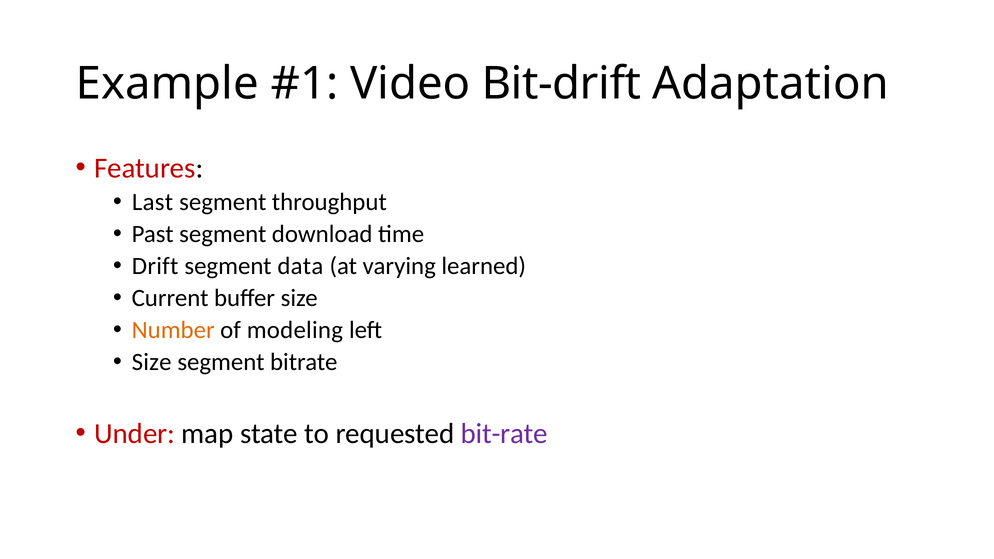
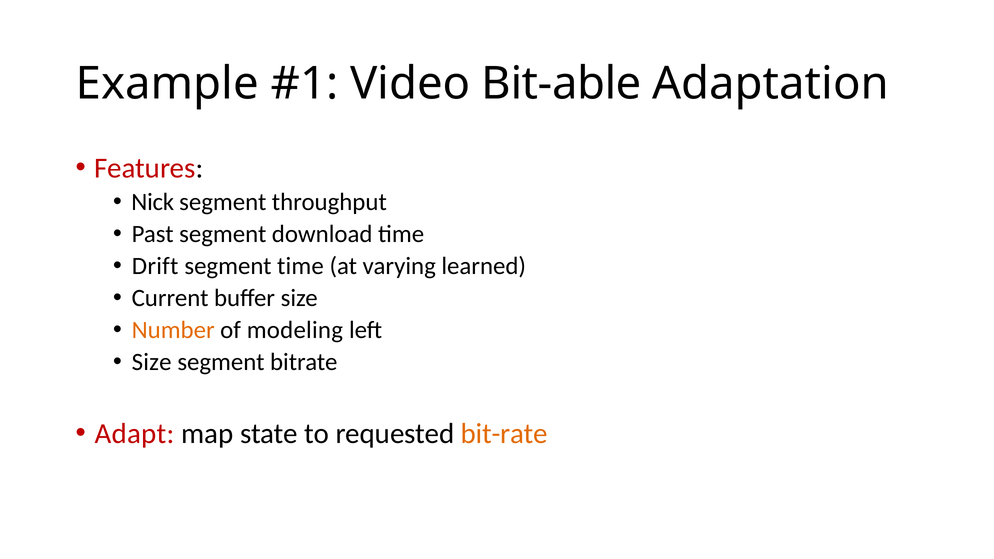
Bit-drift: Bit-drift -> Bit-able
Last: Last -> Nick
segment data: data -> time
Under: Under -> Adapt
bit-rate colour: purple -> orange
